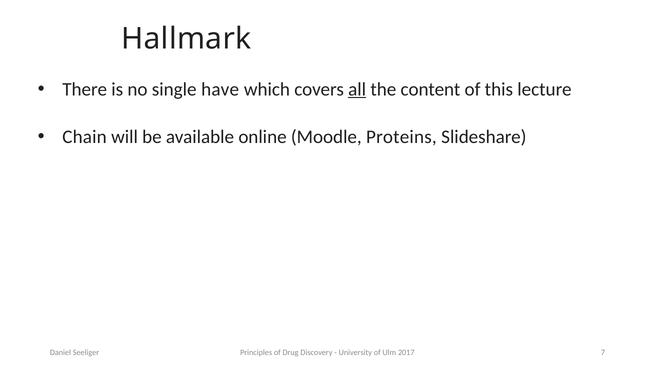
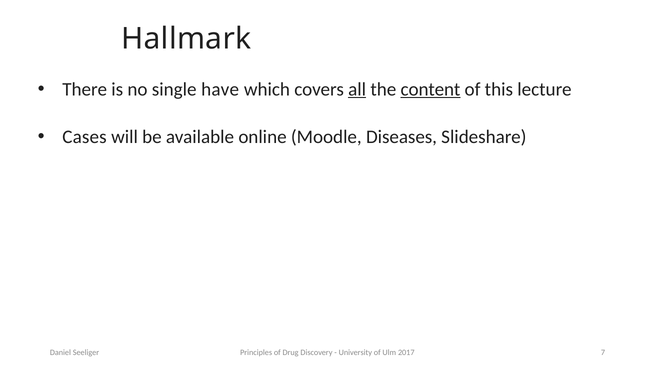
content underline: none -> present
Chain: Chain -> Cases
Proteins: Proteins -> Diseases
